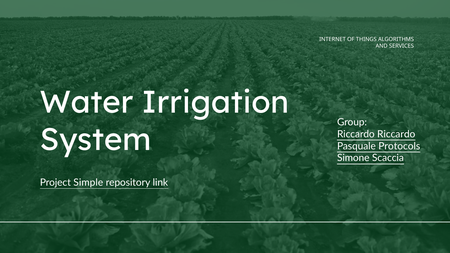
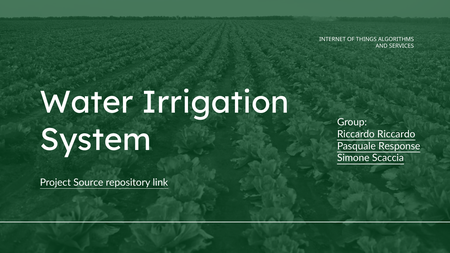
Protocols: Protocols -> Response
Simple: Simple -> Source
